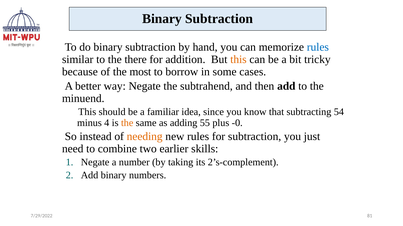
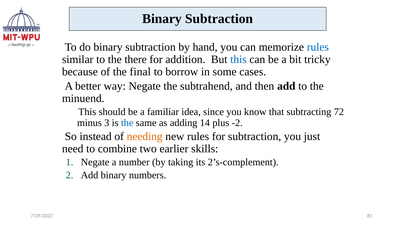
this colour: orange -> blue
most: most -> final
54: 54 -> 72
4: 4 -> 3
the at (127, 123) colour: orange -> blue
55: 55 -> 14
-0: -0 -> -2
